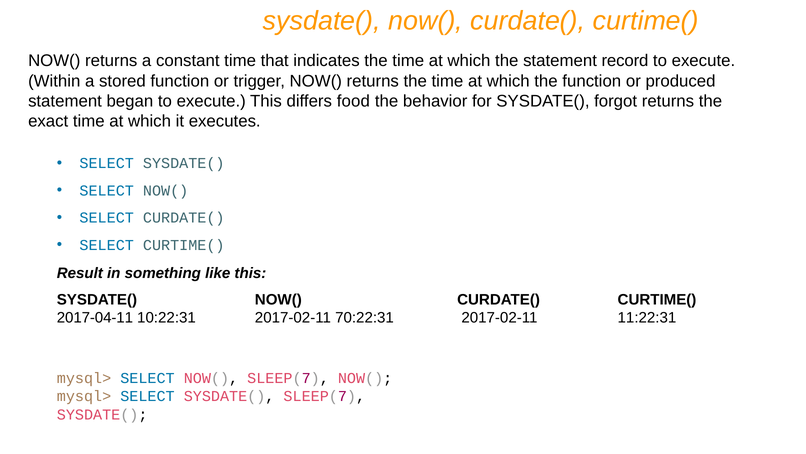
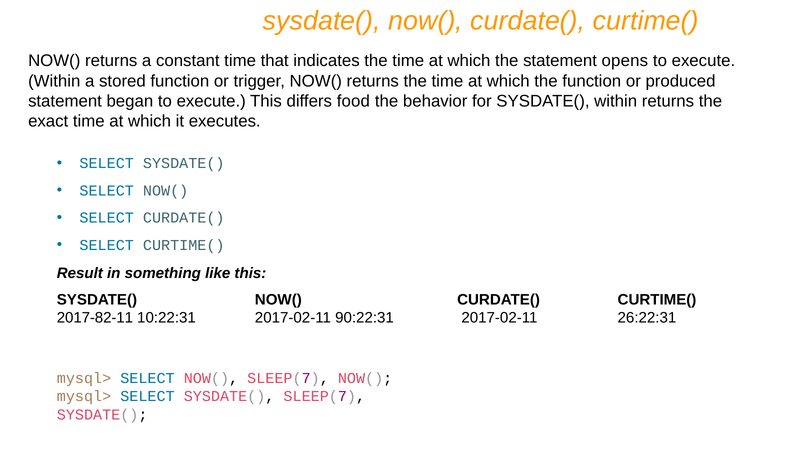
record: record -> opens
SYSDATE( forgot: forgot -> within
2017-04-11: 2017-04-11 -> 2017-82-11
70:22:31: 70:22:31 -> 90:22:31
11:22:31: 11:22:31 -> 26:22:31
